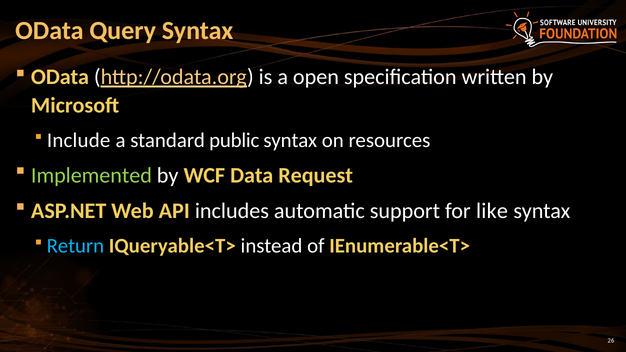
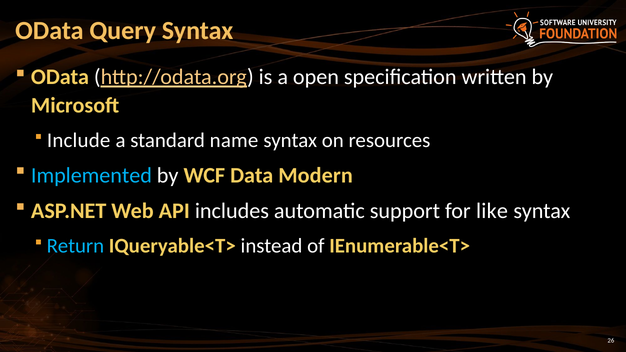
public: public -> name
Implemented colour: light green -> light blue
Request: Request -> Modern
